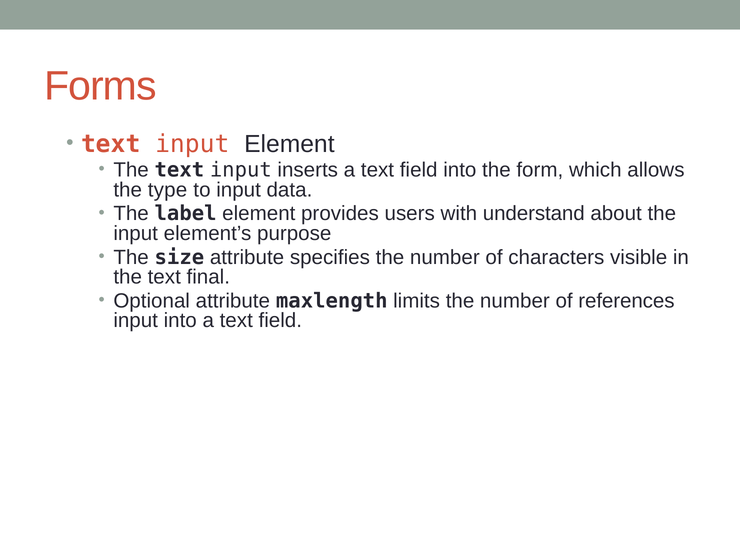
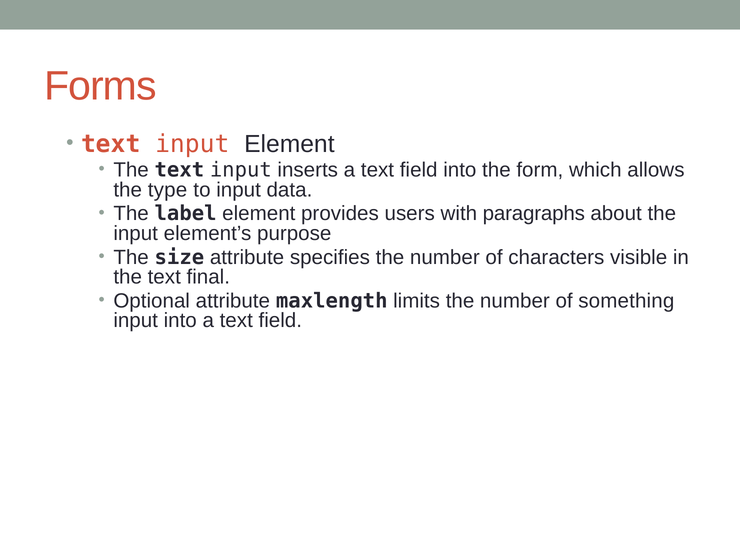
understand: understand -> paragraphs
references: references -> something
